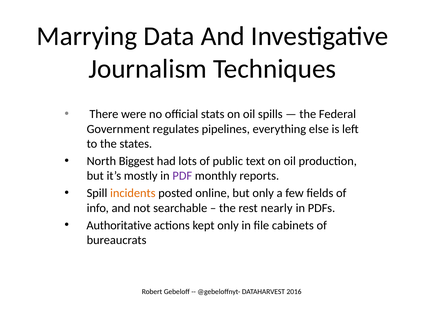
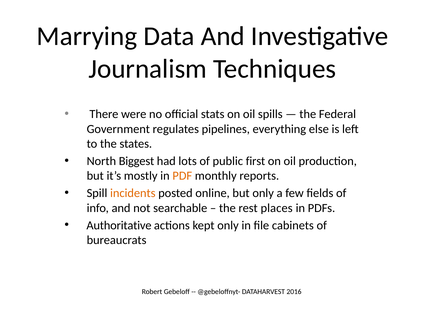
text: text -> first
PDF colour: purple -> orange
nearly: nearly -> places
